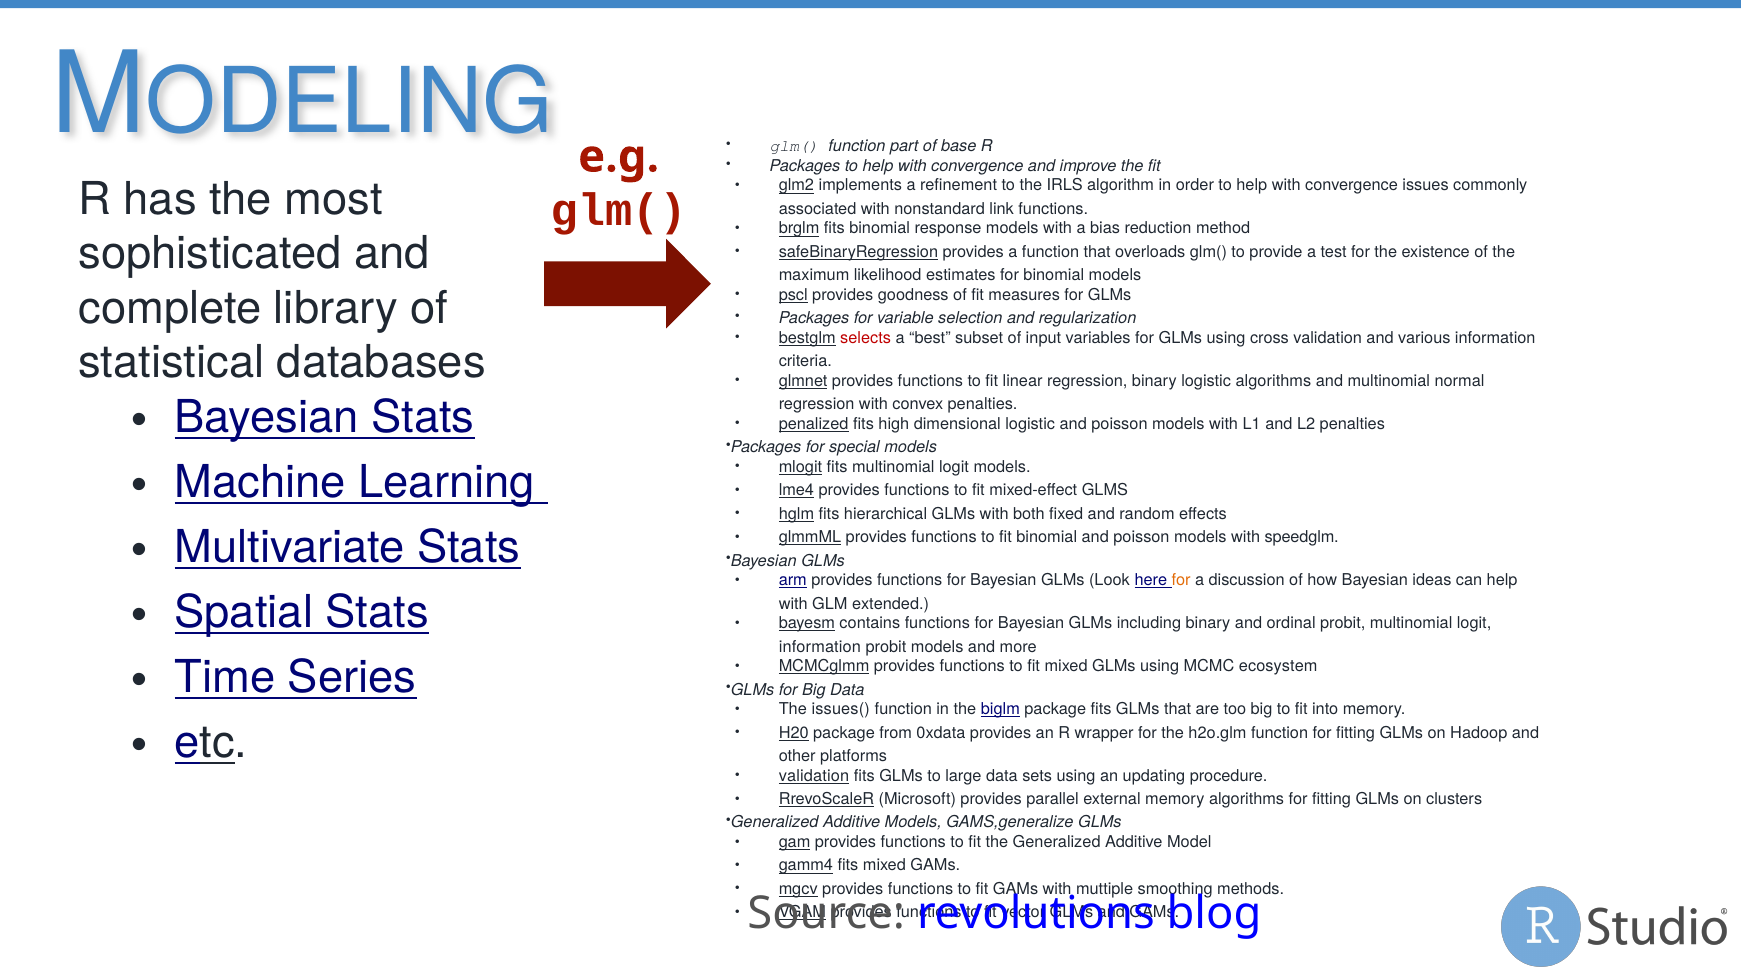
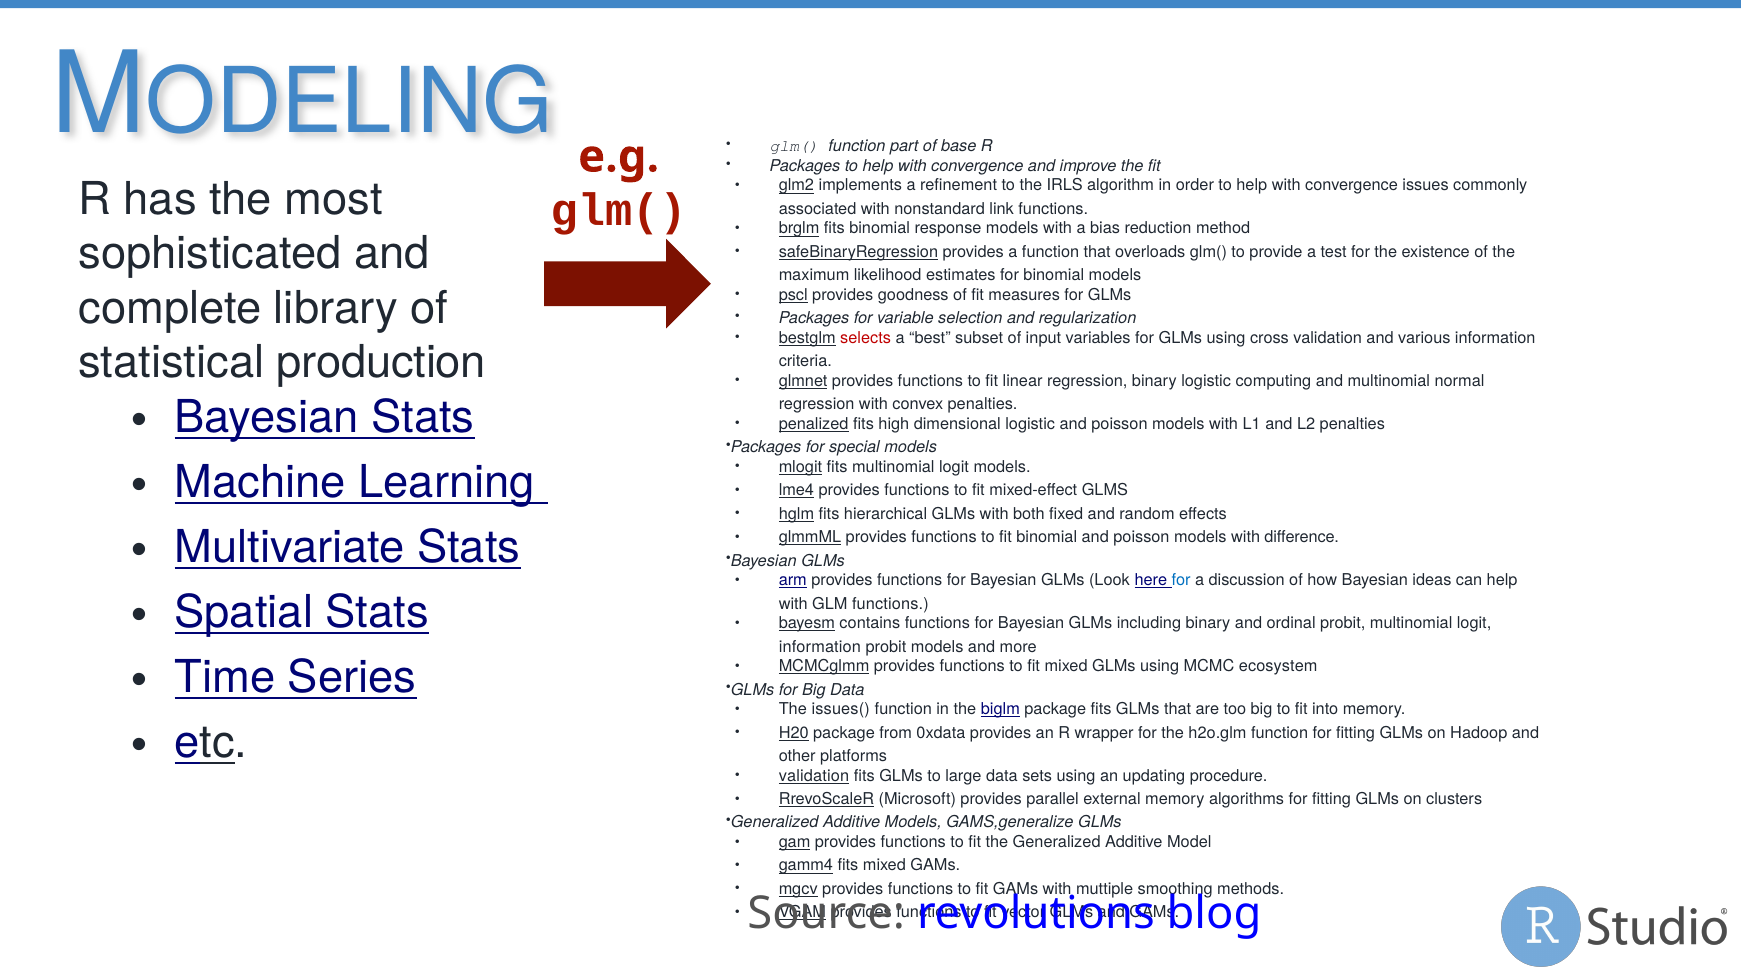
databases: databases -> production
logistic algorithms: algorithms -> computing
speedglm: speedglm -> difference
for at (1181, 580) colour: orange -> blue
GLM extended: extended -> functions
